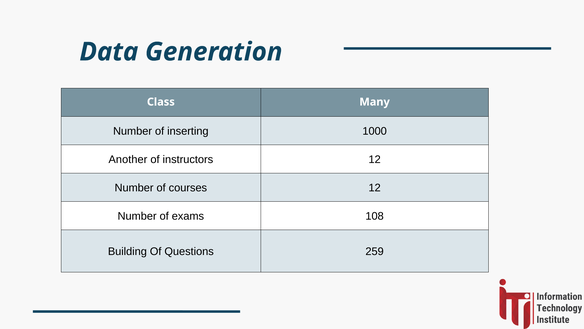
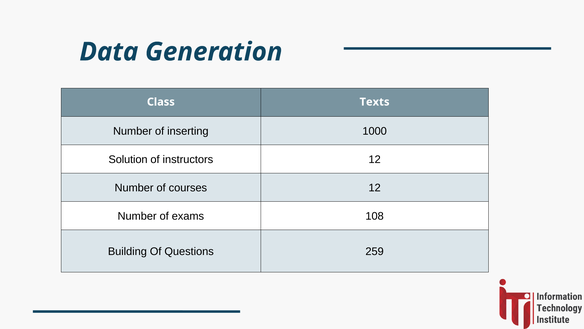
Many: Many -> Texts
Another: Another -> Solution
